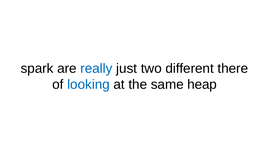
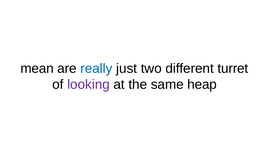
spark: spark -> mean
there: there -> turret
looking colour: blue -> purple
